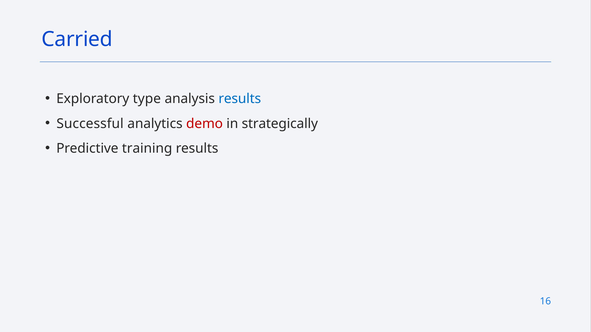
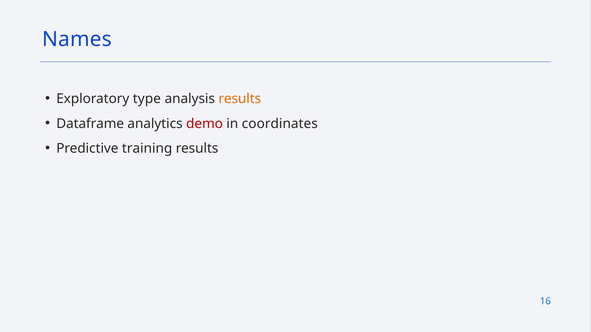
Carried: Carried -> Names
results at (240, 99) colour: blue -> orange
Successful: Successful -> Dataframe
strategically: strategically -> coordinates
